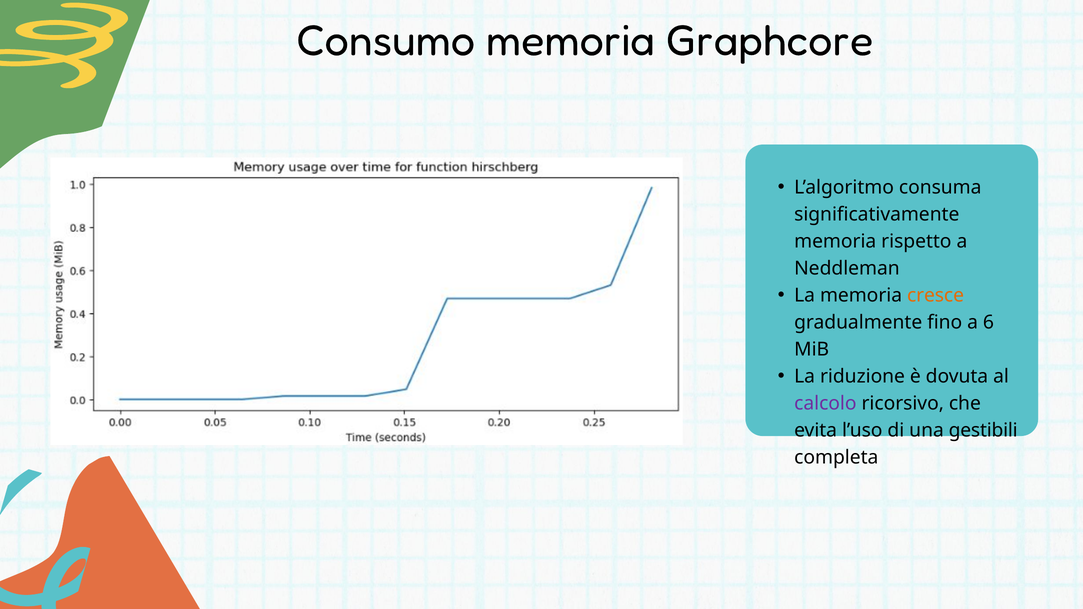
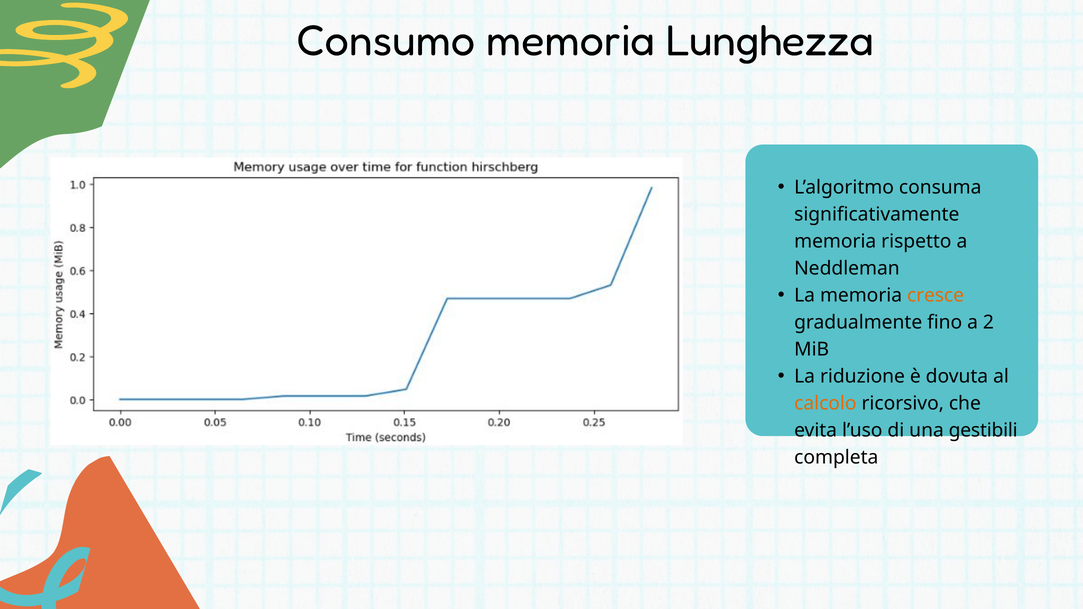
Graphcore: Graphcore -> Lunghezza
6: 6 -> 2
calcolo colour: purple -> orange
